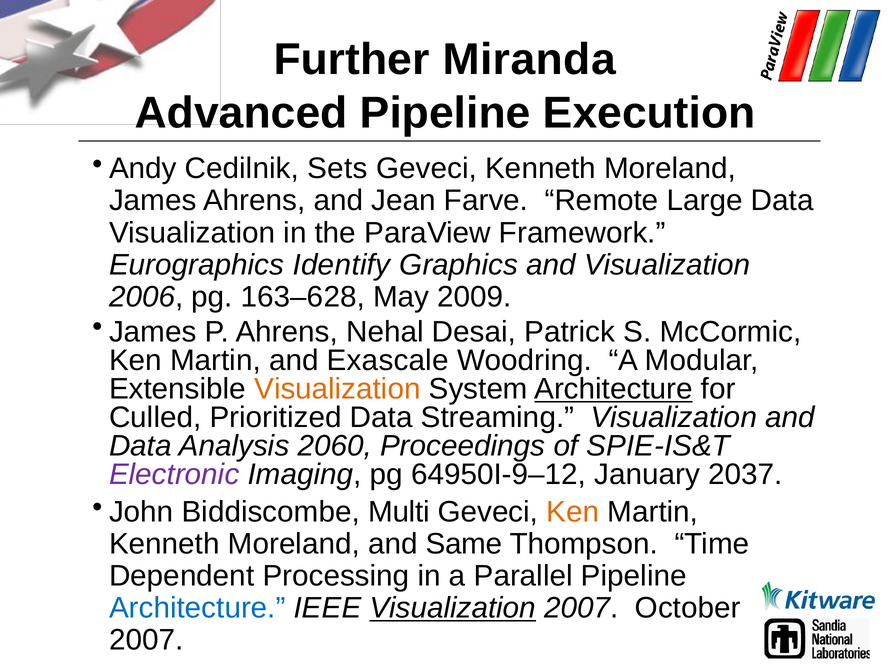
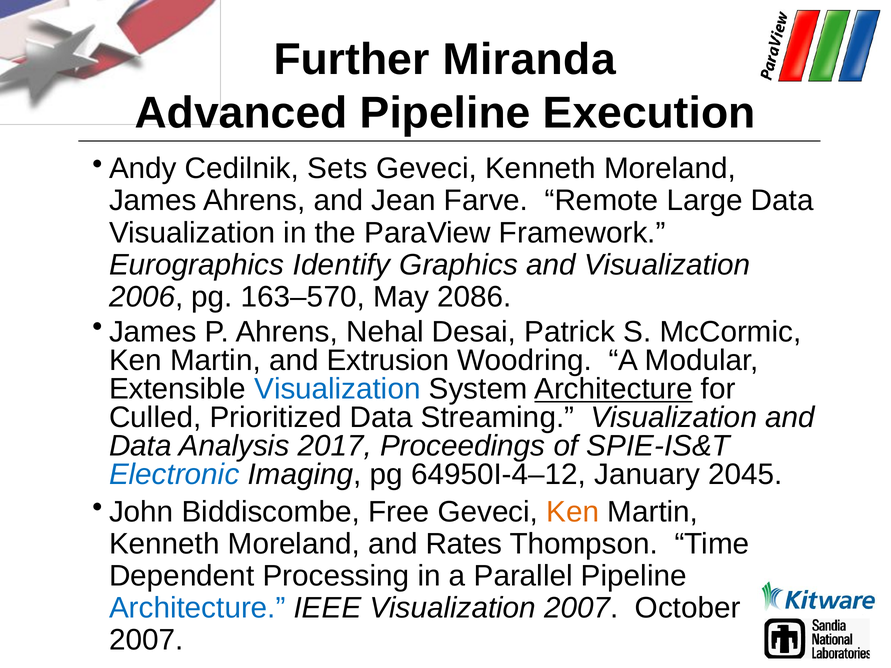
163–628: 163–628 -> 163–570
2009: 2009 -> 2086
Exascale: Exascale -> Extrusion
Visualization at (337, 389) colour: orange -> blue
2060: 2060 -> 2017
Electronic colour: purple -> blue
64950I-9–12: 64950I-9–12 -> 64950I-4–12
2037: 2037 -> 2045
Multi: Multi -> Free
Same: Same -> Rates
Visualization at (453, 608) underline: present -> none
